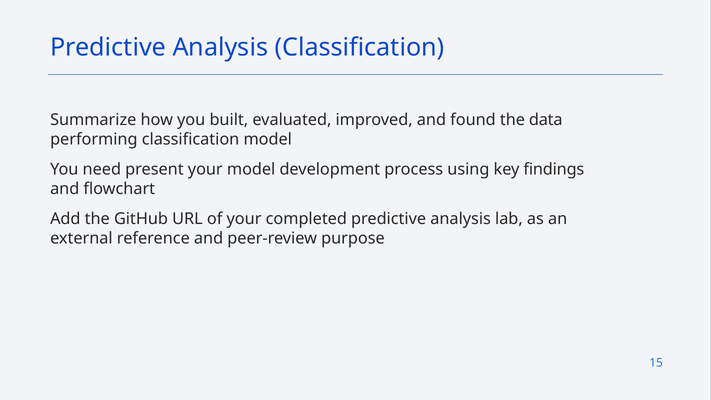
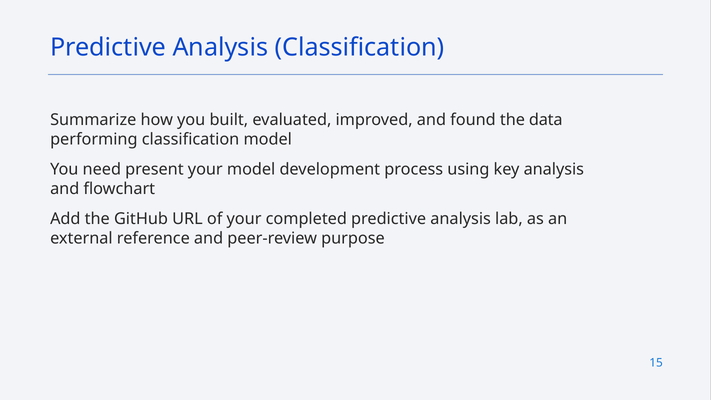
key findings: findings -> analysis
